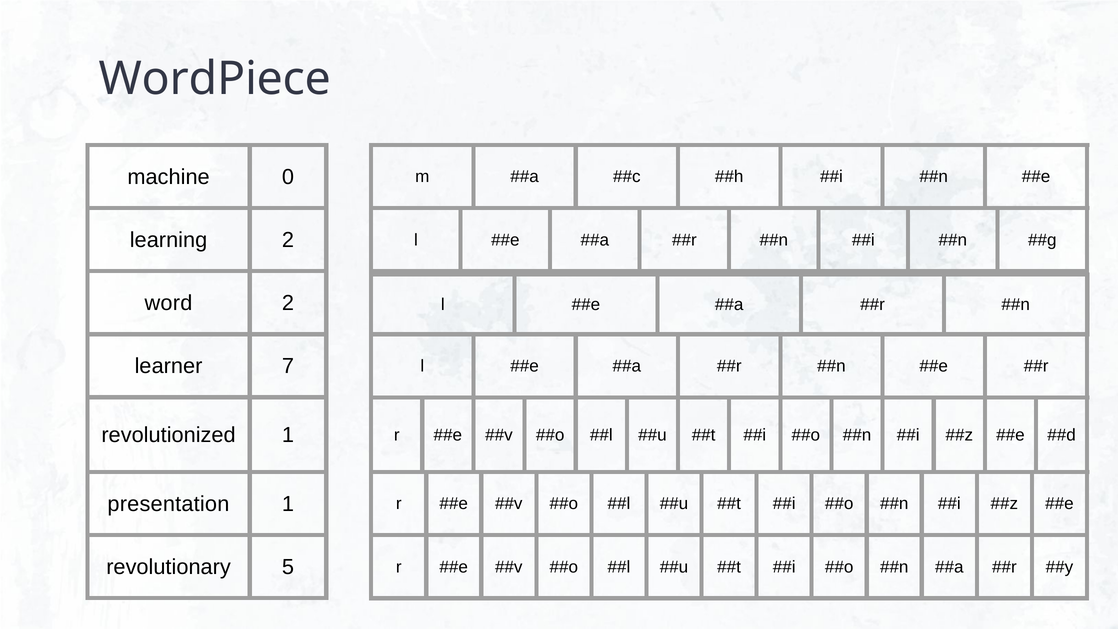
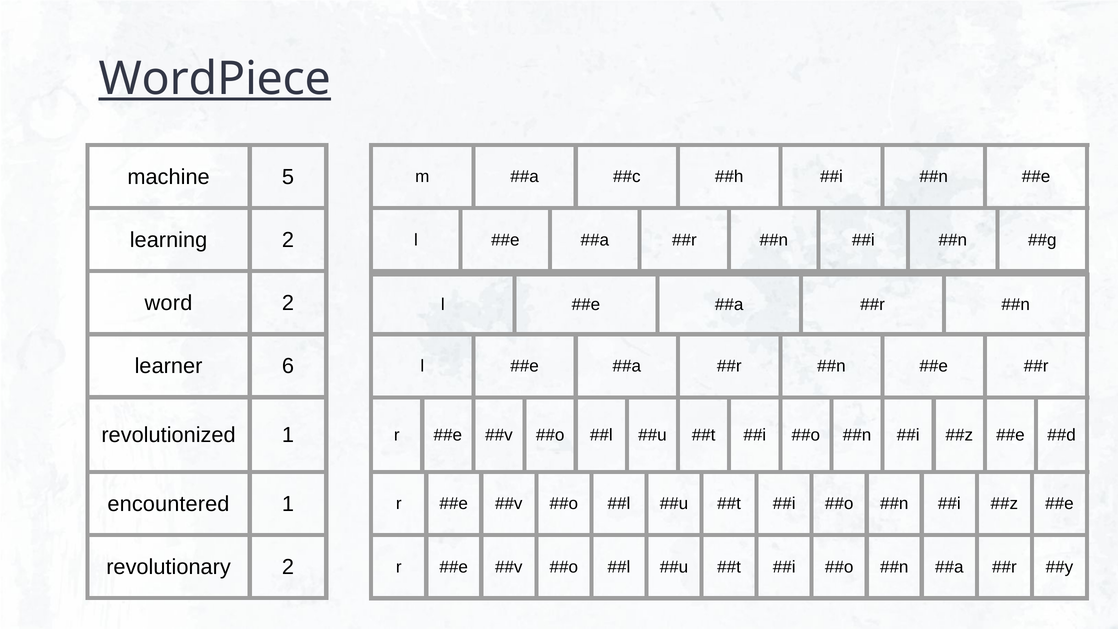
WordPiece underline: none -> present
0: 0 -> 5
7: 7 -> 6
presentation: presentation -> encountered
revolutionary 5: 5 -> 2
